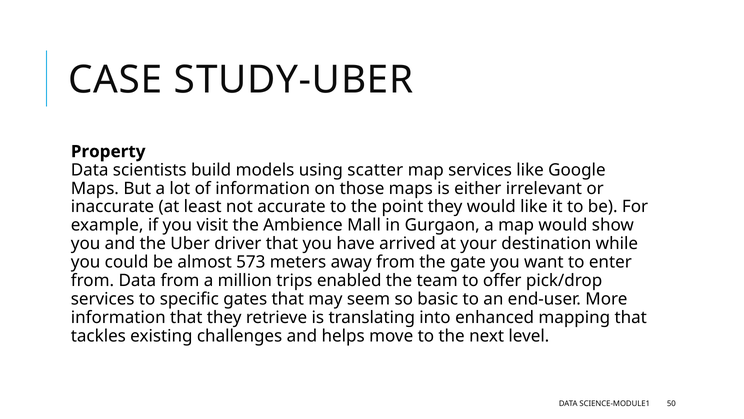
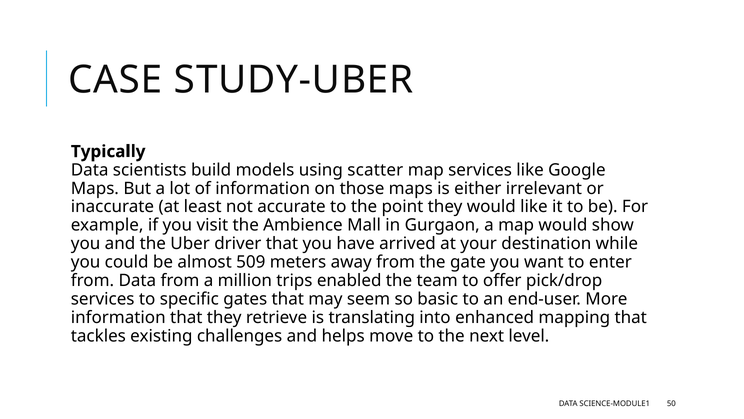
Property: Property -> Typically
573: 573 -> 509
